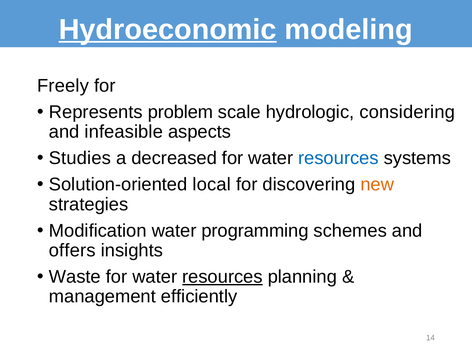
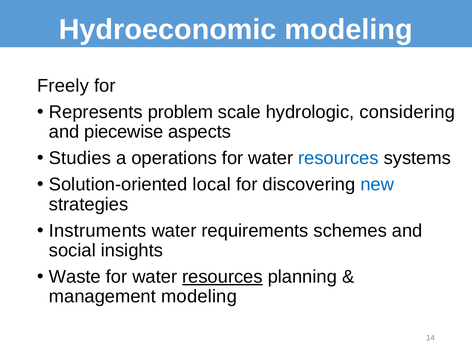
Hydroeconomic underline: present -> none
infeasible: infeasible -> piecewise
decreased: decreased -> operations
new colour: orange -> blue
Modification: Modification -> Instruments
programming: programming -> requirements
offers: offers -> social
management efficiently: efficiently -> modeling
